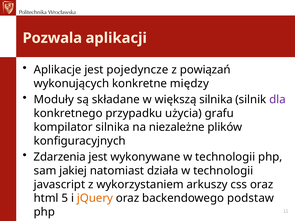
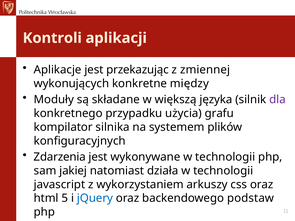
Pozwala: Pozwala -> Kontroli
pojedyncze: pojedyncze -> przekazując
powiązań: powiązań -> zmiennej
większą silnika: silnika -> języka
niezależne: niezależne -> systemem
jQuery colour: orange -> blue
